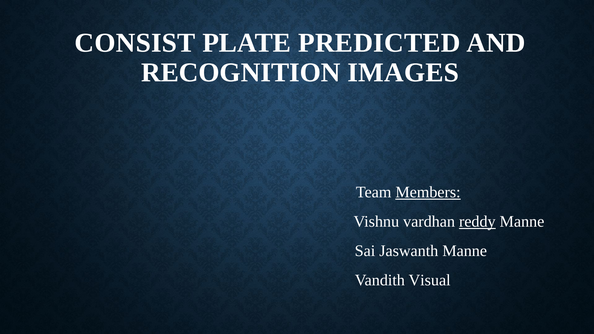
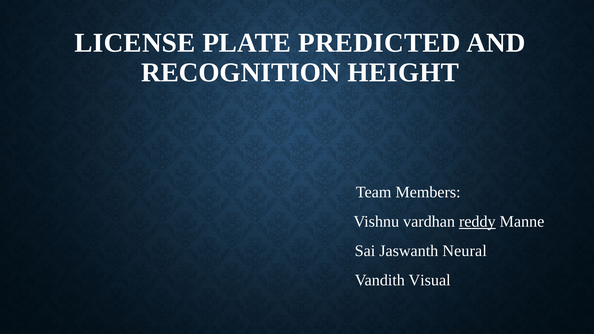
CONSIST: CONSIST -> LICENSE
IMAGES: IMAGES -> HEIGHT
Members underline: present -> none
Jaswanth Manne: Manne -> Neural
